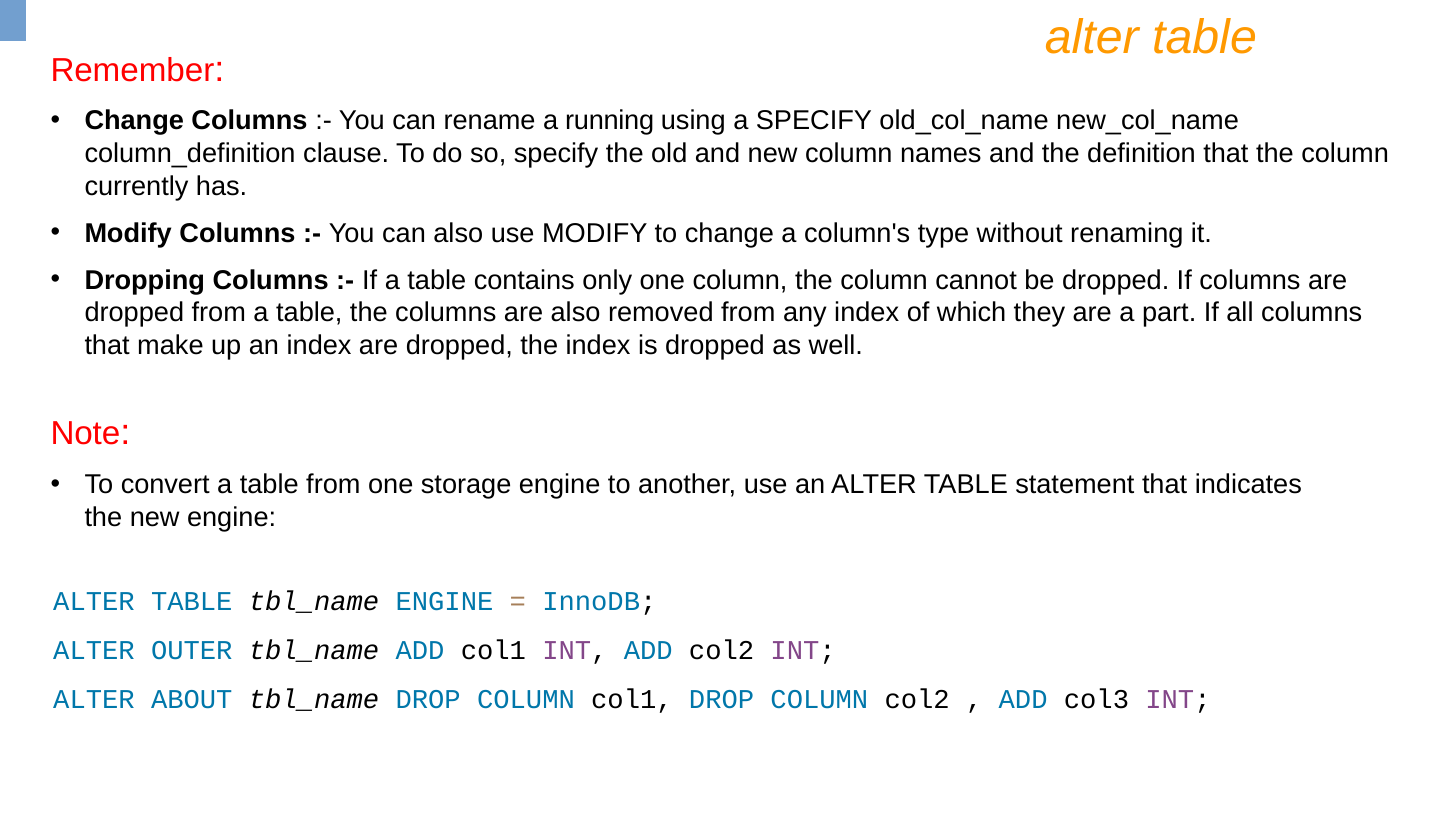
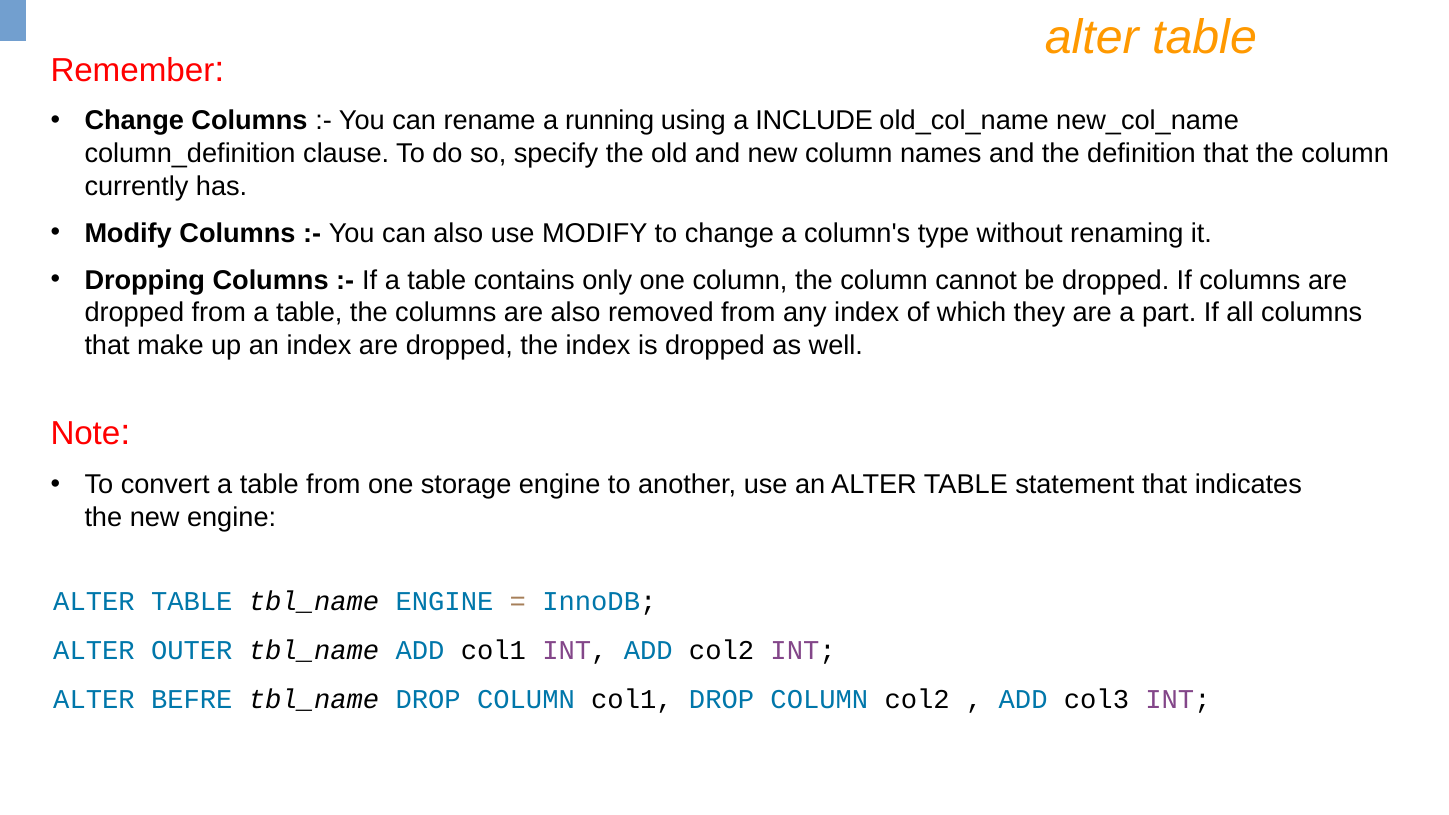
a SPECIFY: SPECIFY -> INCLUDE
ABOUT: ABOUT -> BEFRE
